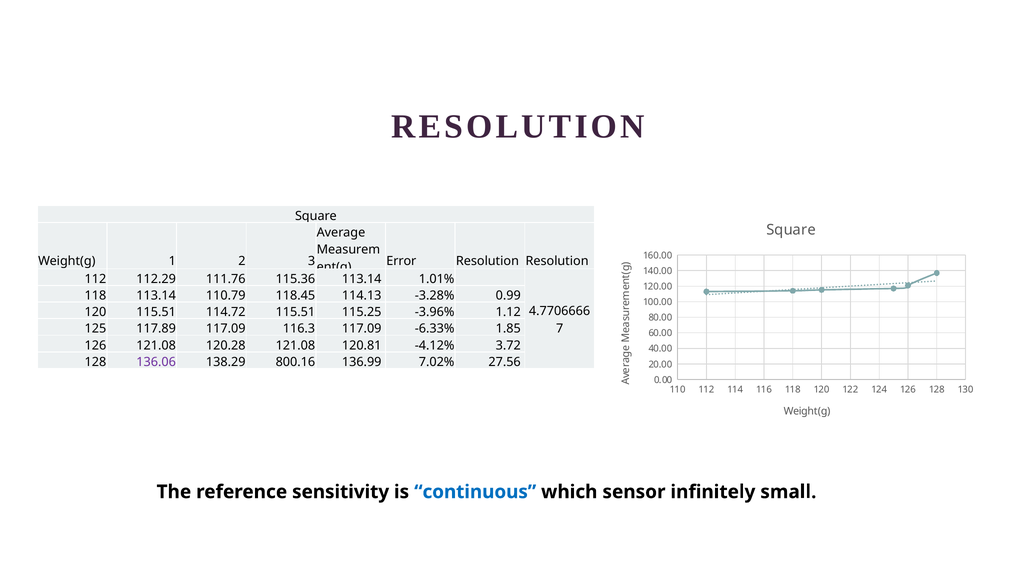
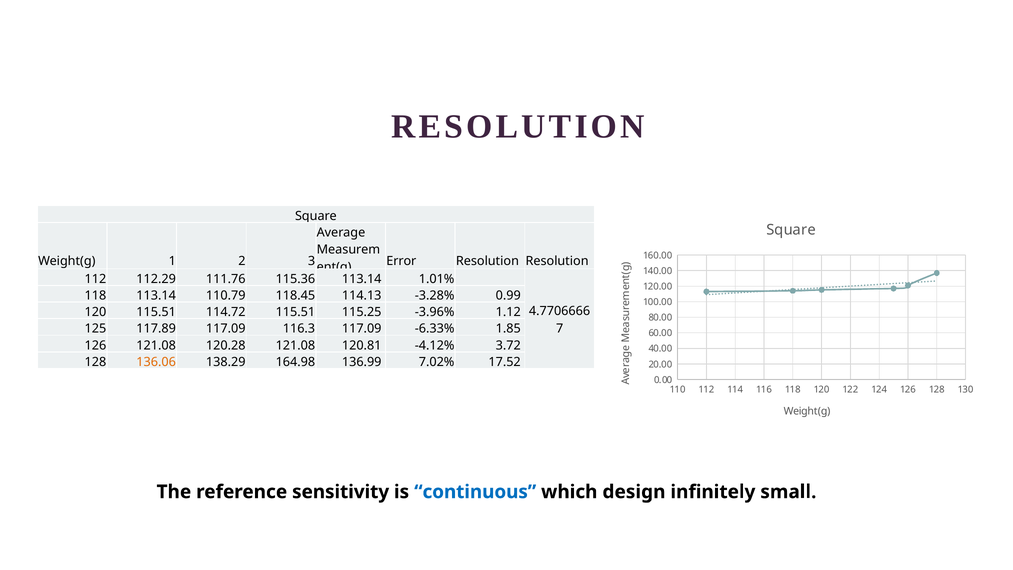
136.06 colour: purple -> orange
800.16: 800.16 -> 164.98
27.56: 27.56 -> 17.52
sensor: sensor -> design
